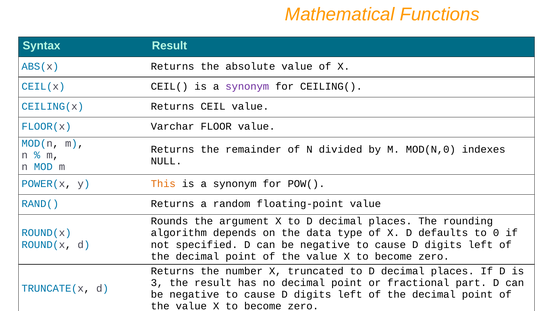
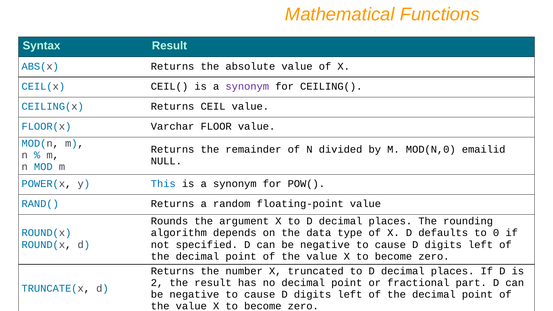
indexes: indexes -> emailid
This colour: orange -> blue
3: 3 -> 2
